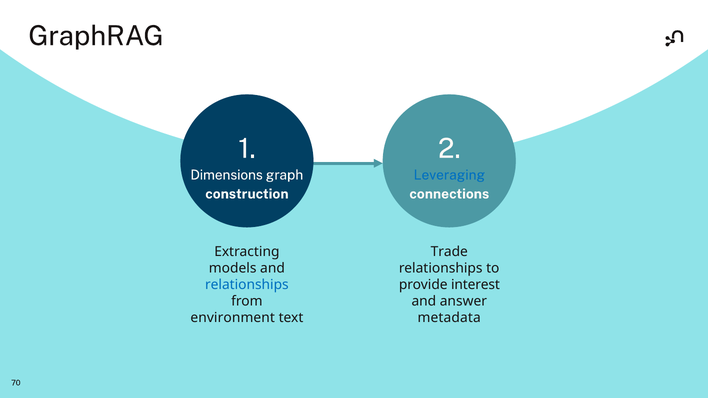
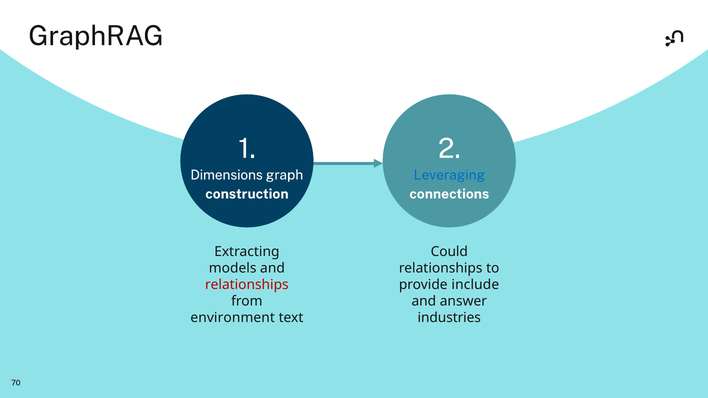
Trade: Trade -> Could
relationships at (247, 285) colour: blue -> red
interest: interest -> include
metadata: metadata -> industries
